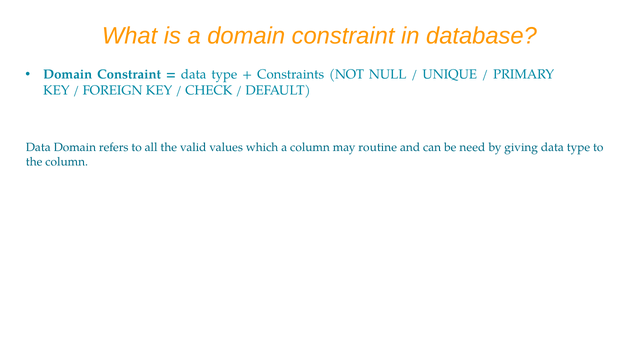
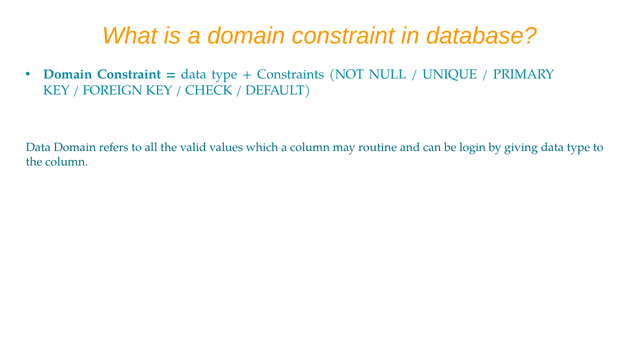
need: need -> login
